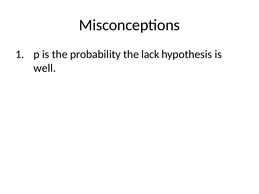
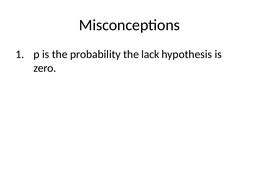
well: well -> zero
